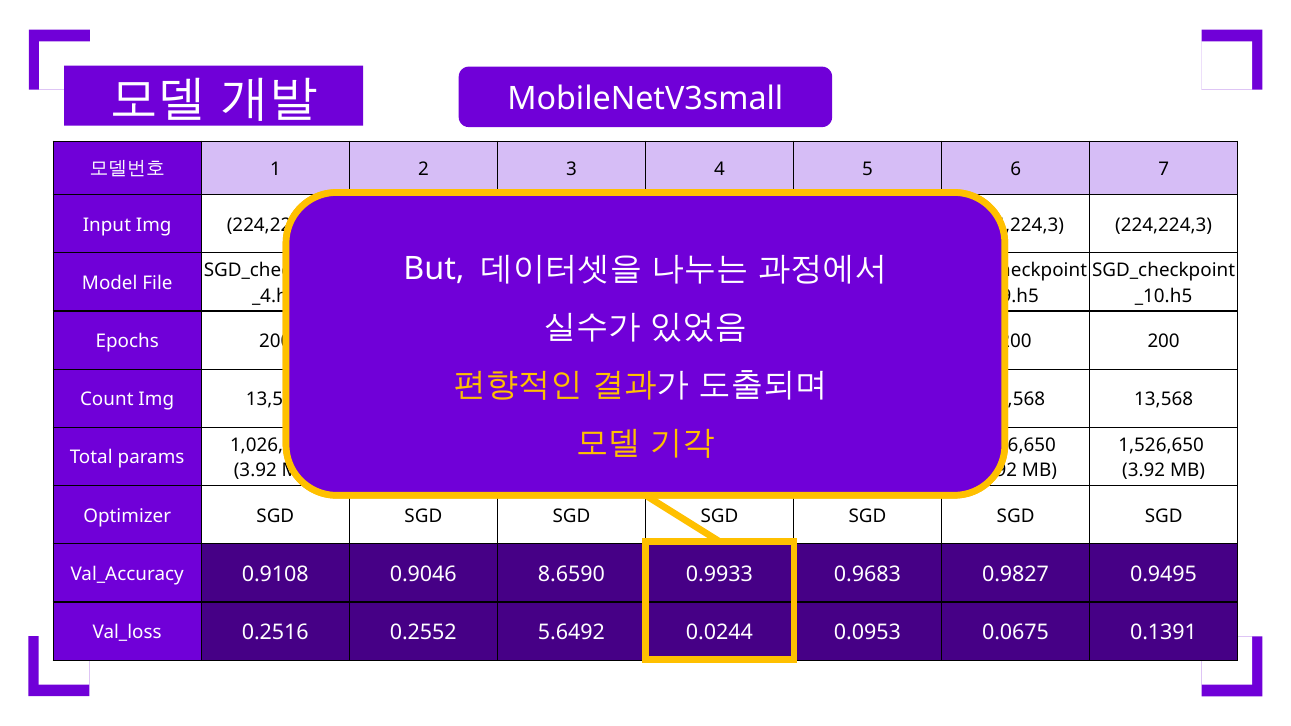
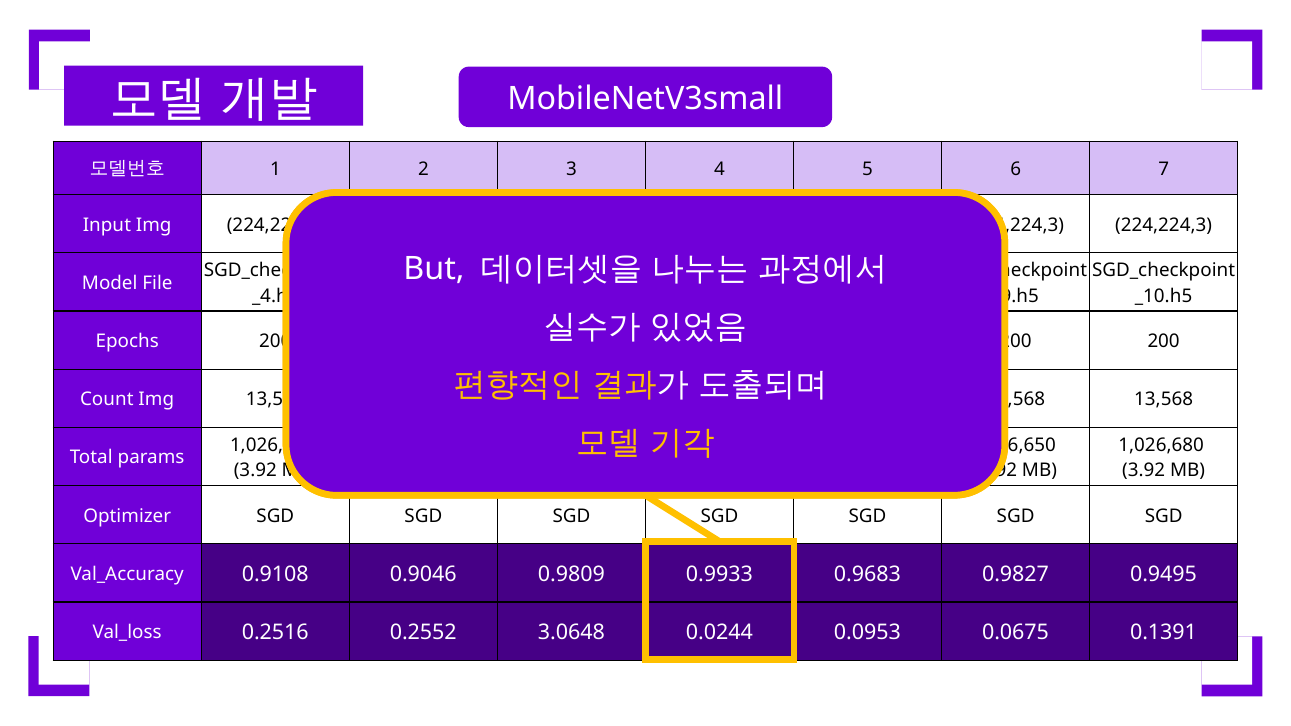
1,526,650: 1,526,650 -> 1,026,680
8.6590: 8.6590 -> 0.9809
5.6492: 5.6492 -> 3.0648
